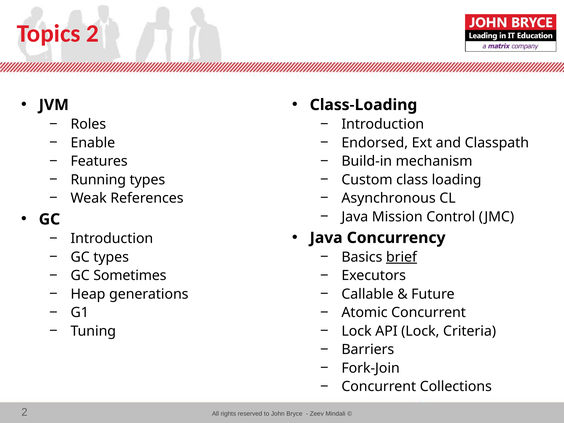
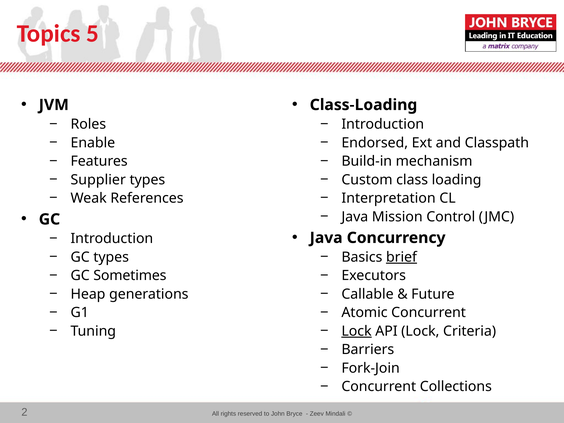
Topics 2: 2 -> 5
Running: Running -> Supplier
Asynchronous: Asynchronous -> Interpretation
Lock at (357, 331) underline: none -> present
